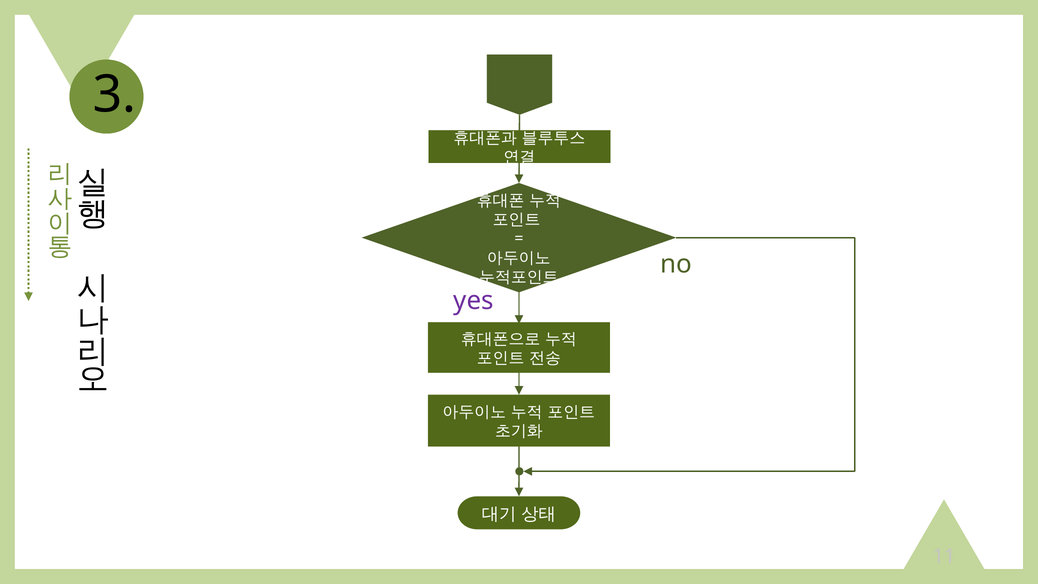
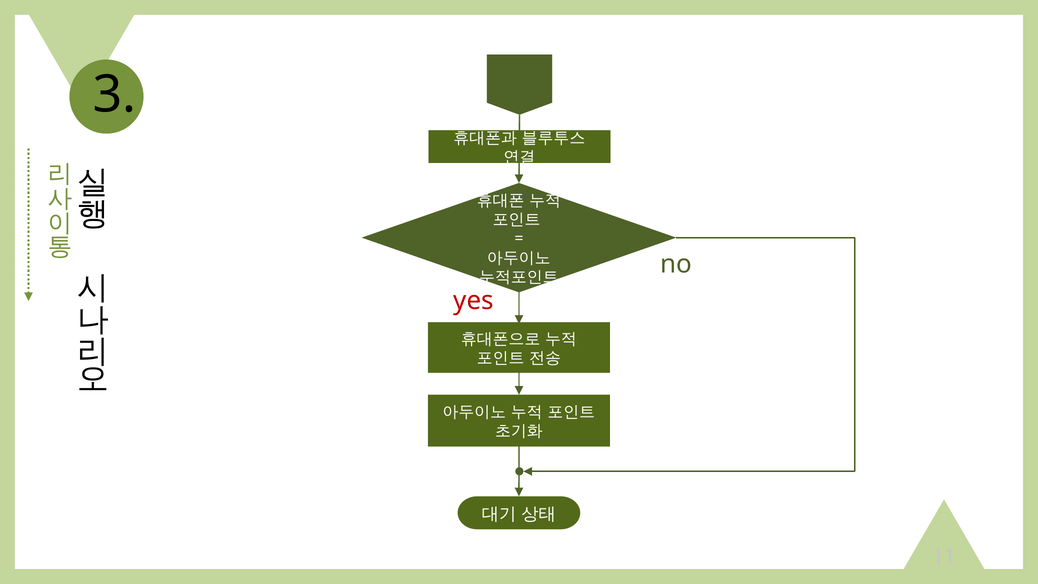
yes colour: purple -> red
